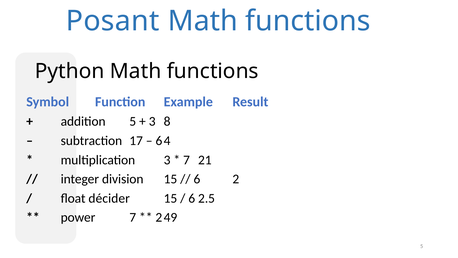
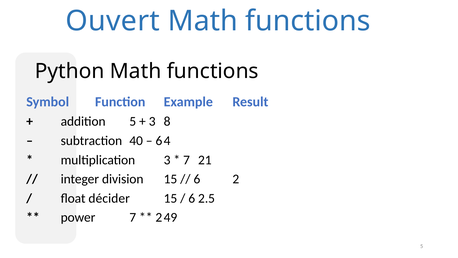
Posant: Posant -> Ouvert
17: 17 -> 40
